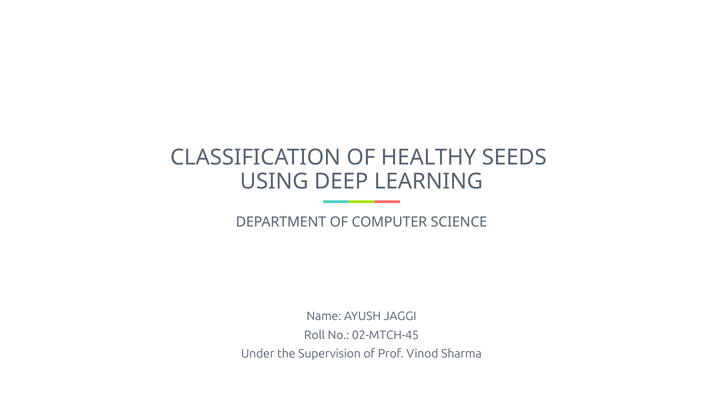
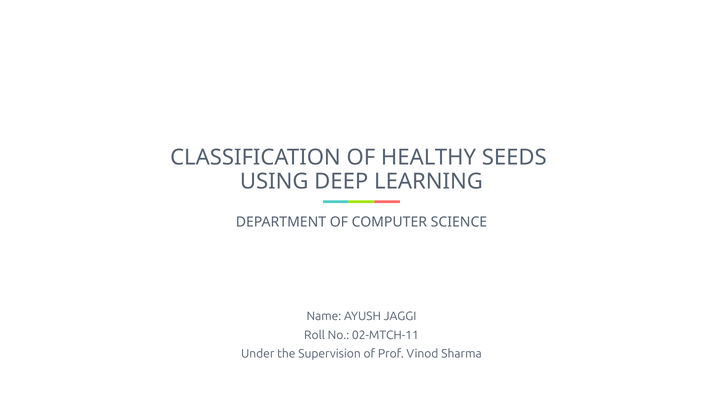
02-MTCH-45: 02-MTCH-45 -> 02-MTCH-11
